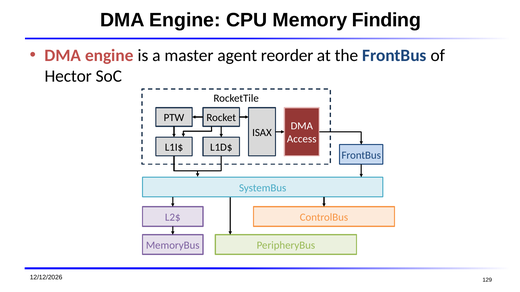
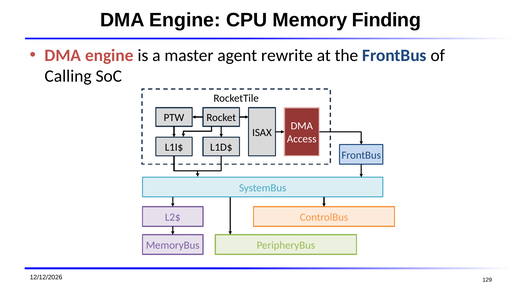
reorder: reorder -> rewrite
Hector: Hector -> Calling
